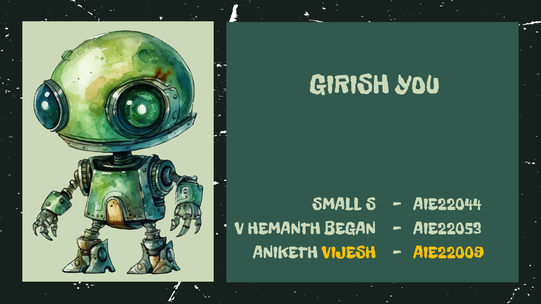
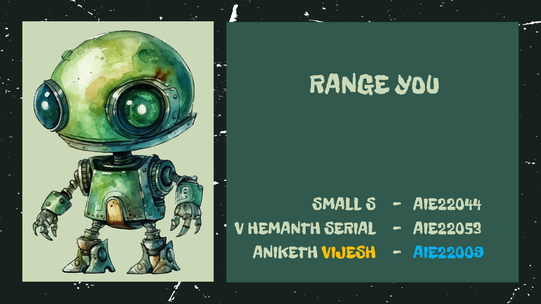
GIRISH: GIRISH -> RANGE
BEGAN: BEGAN -> SERIAL
AIE22009 colour: yellow -> light blue
